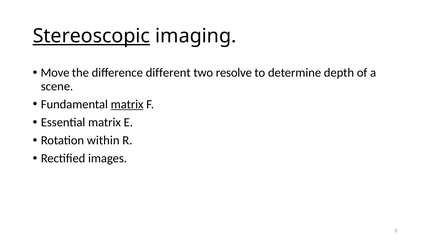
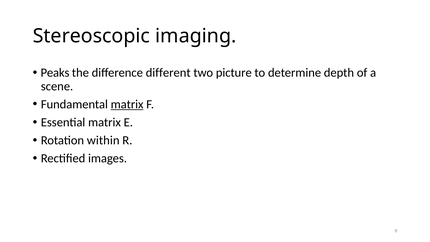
Stereoscopic underline: present -> none
Move: Move -> Peaks
resolve: resolve -> picture
